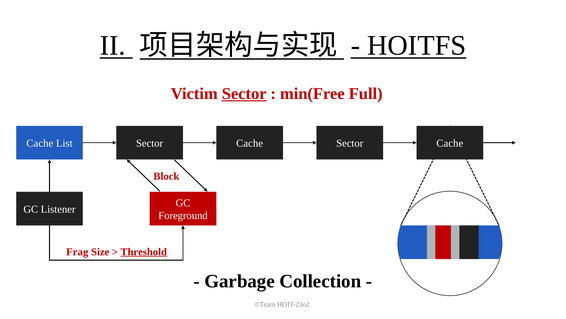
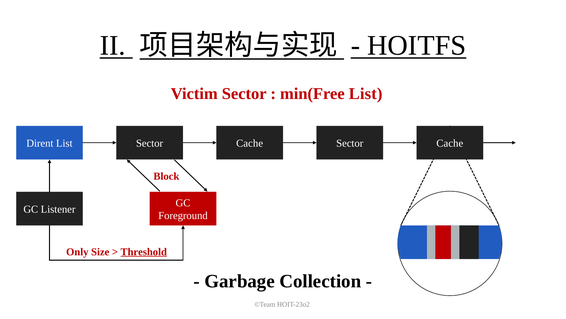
Sector at (244, 93) underline: present -> none
min(Free Full: Full -> List
Cache at (40, 143): Cache -> Dirent
Frag: Frag -> Only
